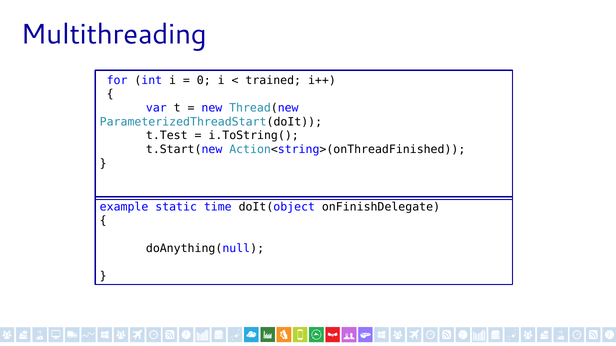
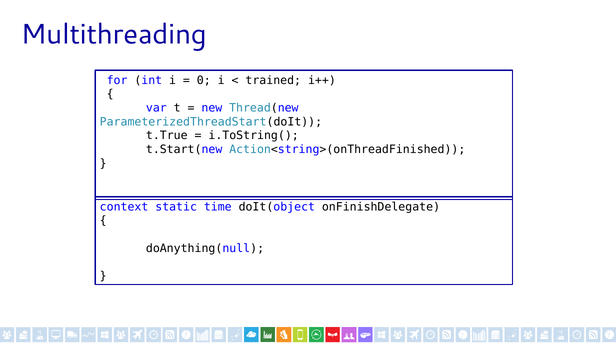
t.Test: t.Test -> t.True
example: example -> context
